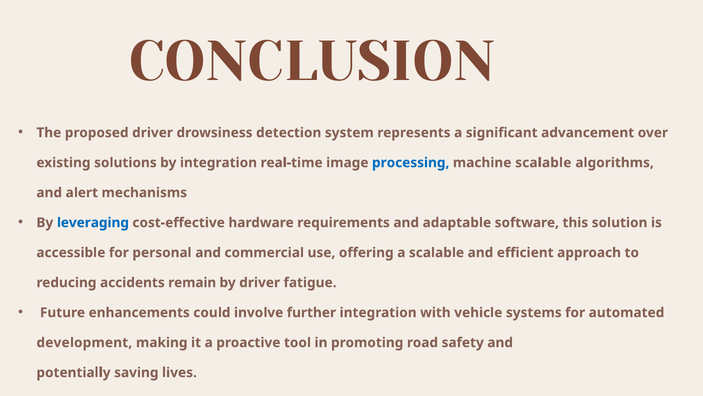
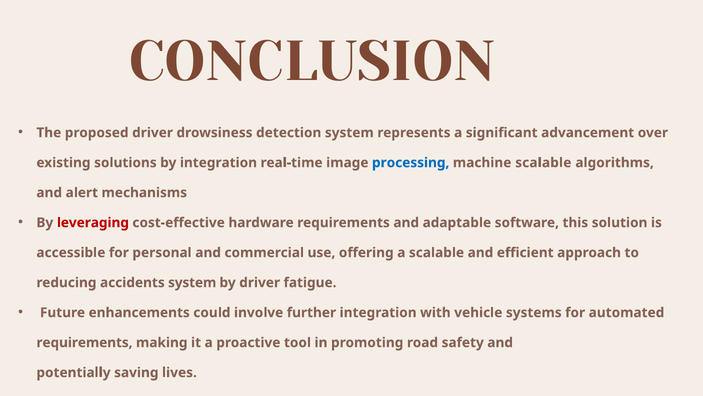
leveraging colour: blue -> red
accidents remain: remain -> system
development at (84, 342): development -> requirements
